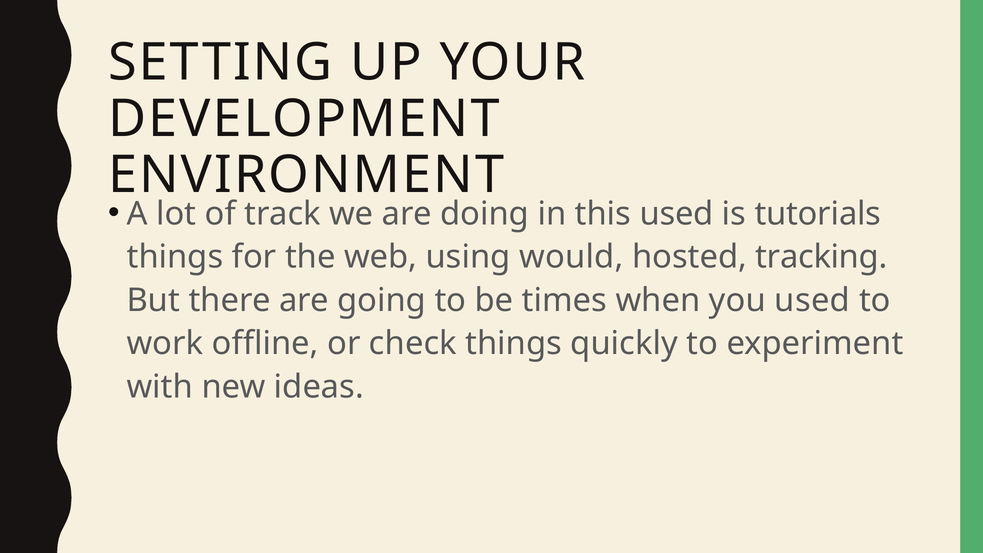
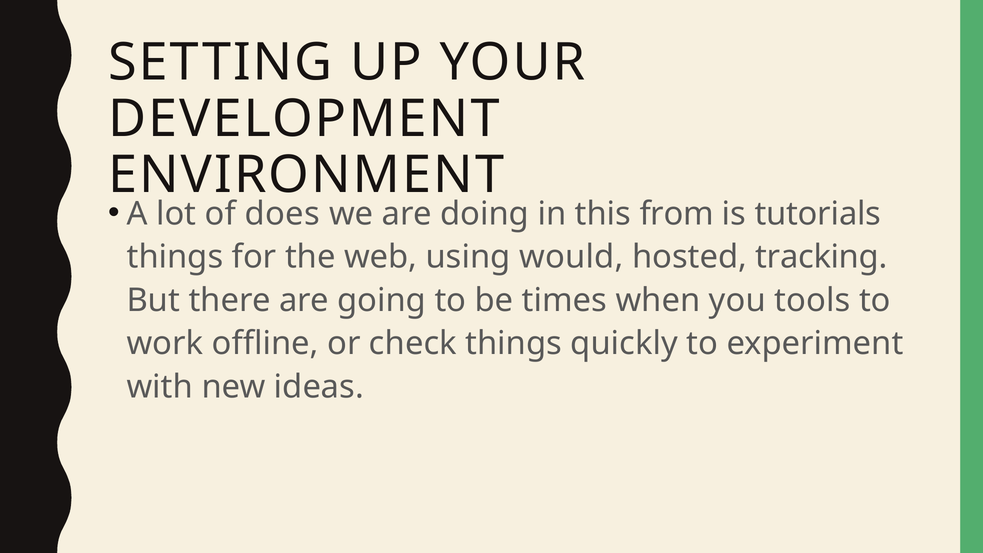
track: track -> does
this used: used -> from
you used: used -> tools
